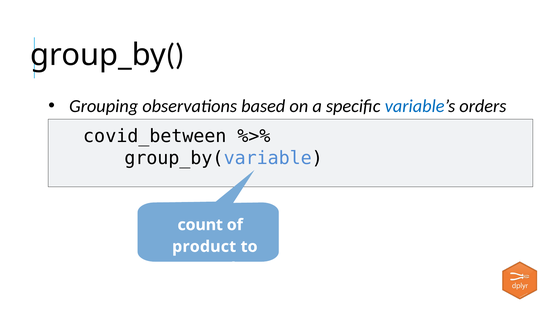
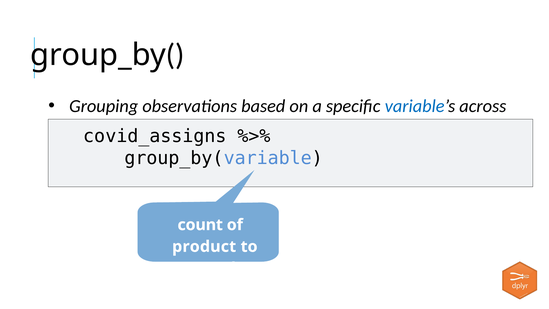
orders: orders -> across
covid_between: covid_between -> covid_assigns
